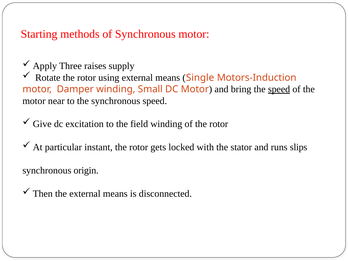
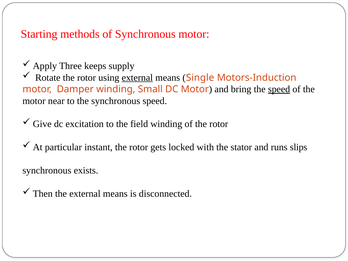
raises: raises -> keeps
external at (137, 78) underline: none -> present
origin: origin -> exists
